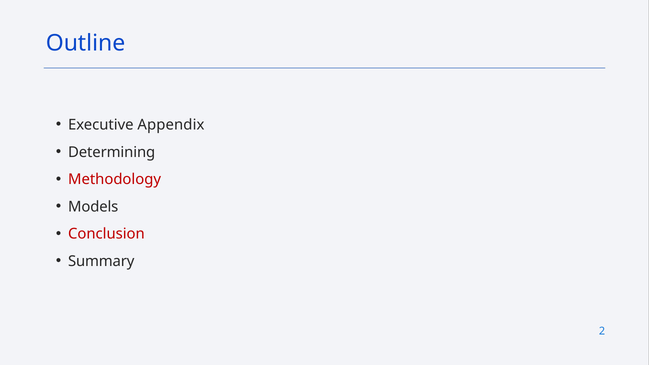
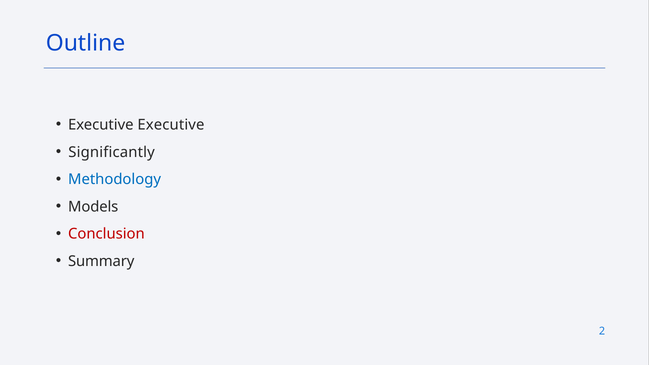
Executive Appendix: Appendix -> Executive
Determining: Determining -> Significantly
Methodology colour: red -> blue
